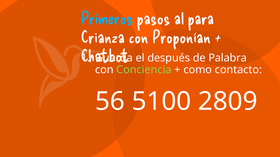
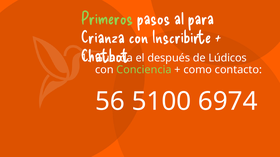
Primeros colour: light blue -> light green
Proponían: Proponían -> Inscribirte
Palabra: Palabra -> Lúdicos
2809: 2809 -> 6974
